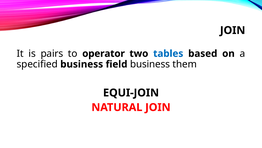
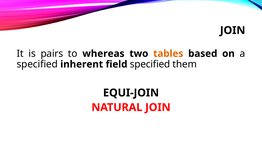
operator: operator -> whereas
tables colour: blue -> orange
specified business: business -> inherent
field business: business -> specified
